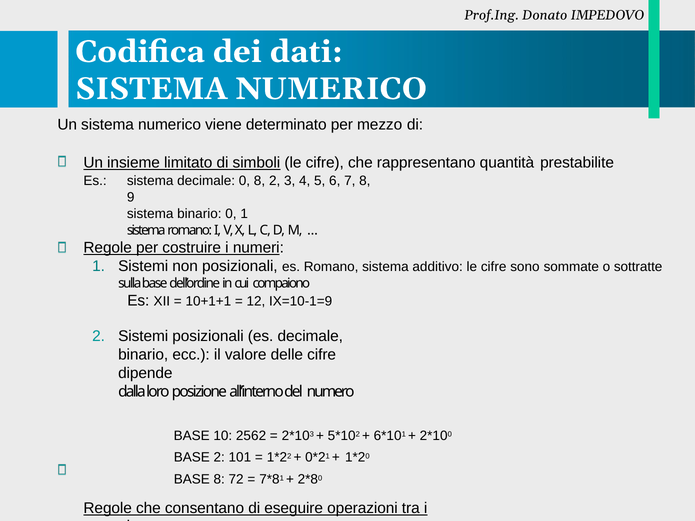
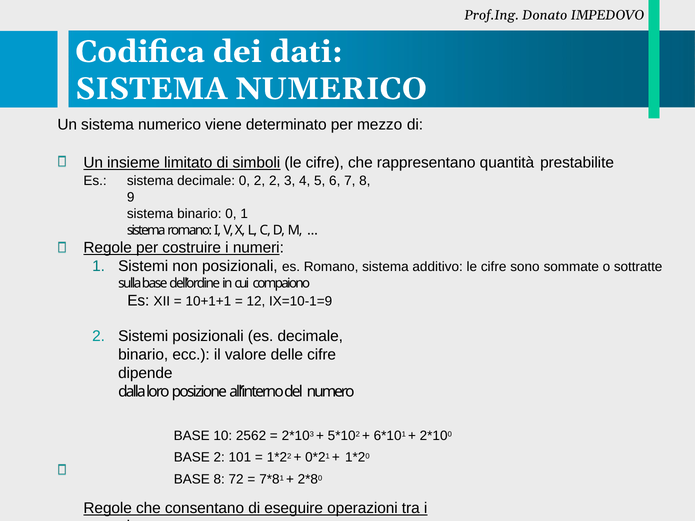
0 8: 8 -> 2
